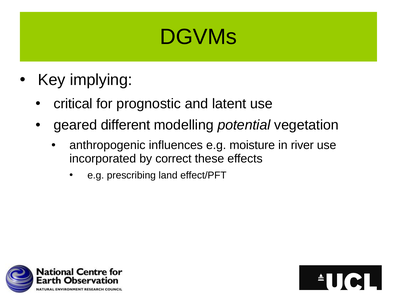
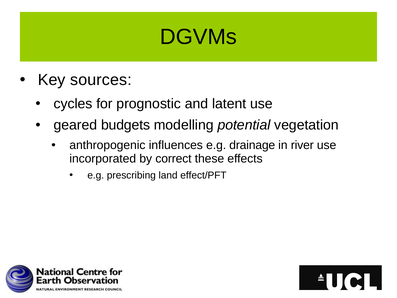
implying: implying -> sources
critical: critical -> cycles
different: different -> budgets
moisture: moisture -> drainage
